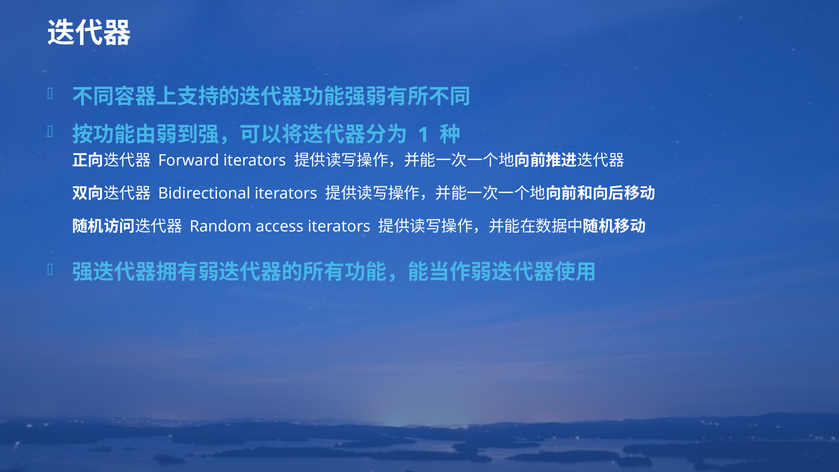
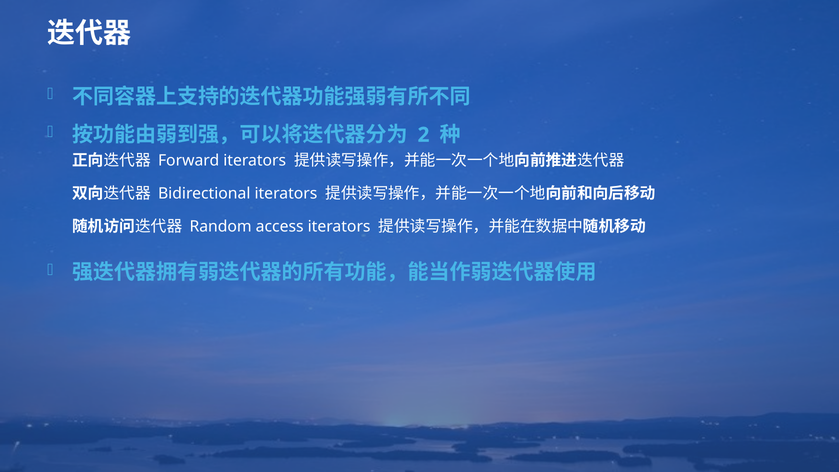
1: 1 -> 2
